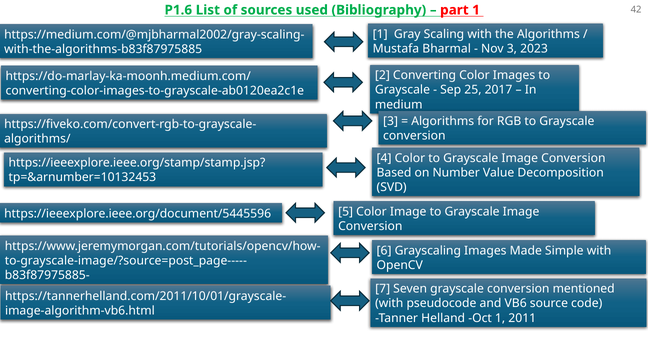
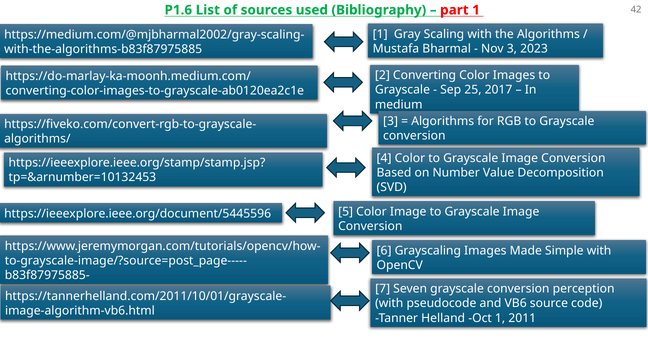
mentioned: mentioned -> perception
